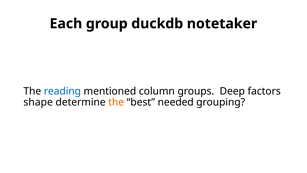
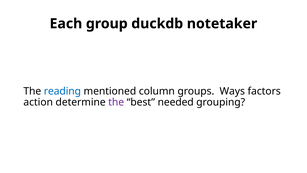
Deep: Deep -> Ways
shape: shape -> action
the at (116, 102) colour: orange -> purple
